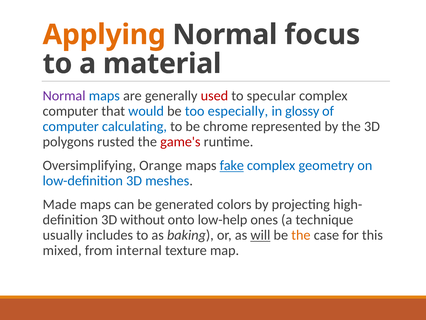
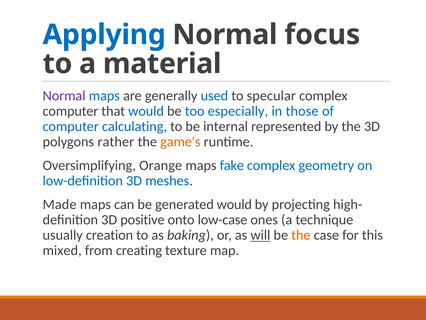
Applying colour: orange -> blue
used colour: red -> blue
glossy: glossy -> those
chrome: chrome -> internal
rusted: rusted -> rather
game's colour: red -> orange
fake underline: present -> none
generated colors: colors -> would
without: without -> positive
low-help: low-help -> low-case
includes: includes -> creation
internal: internal -> creating
